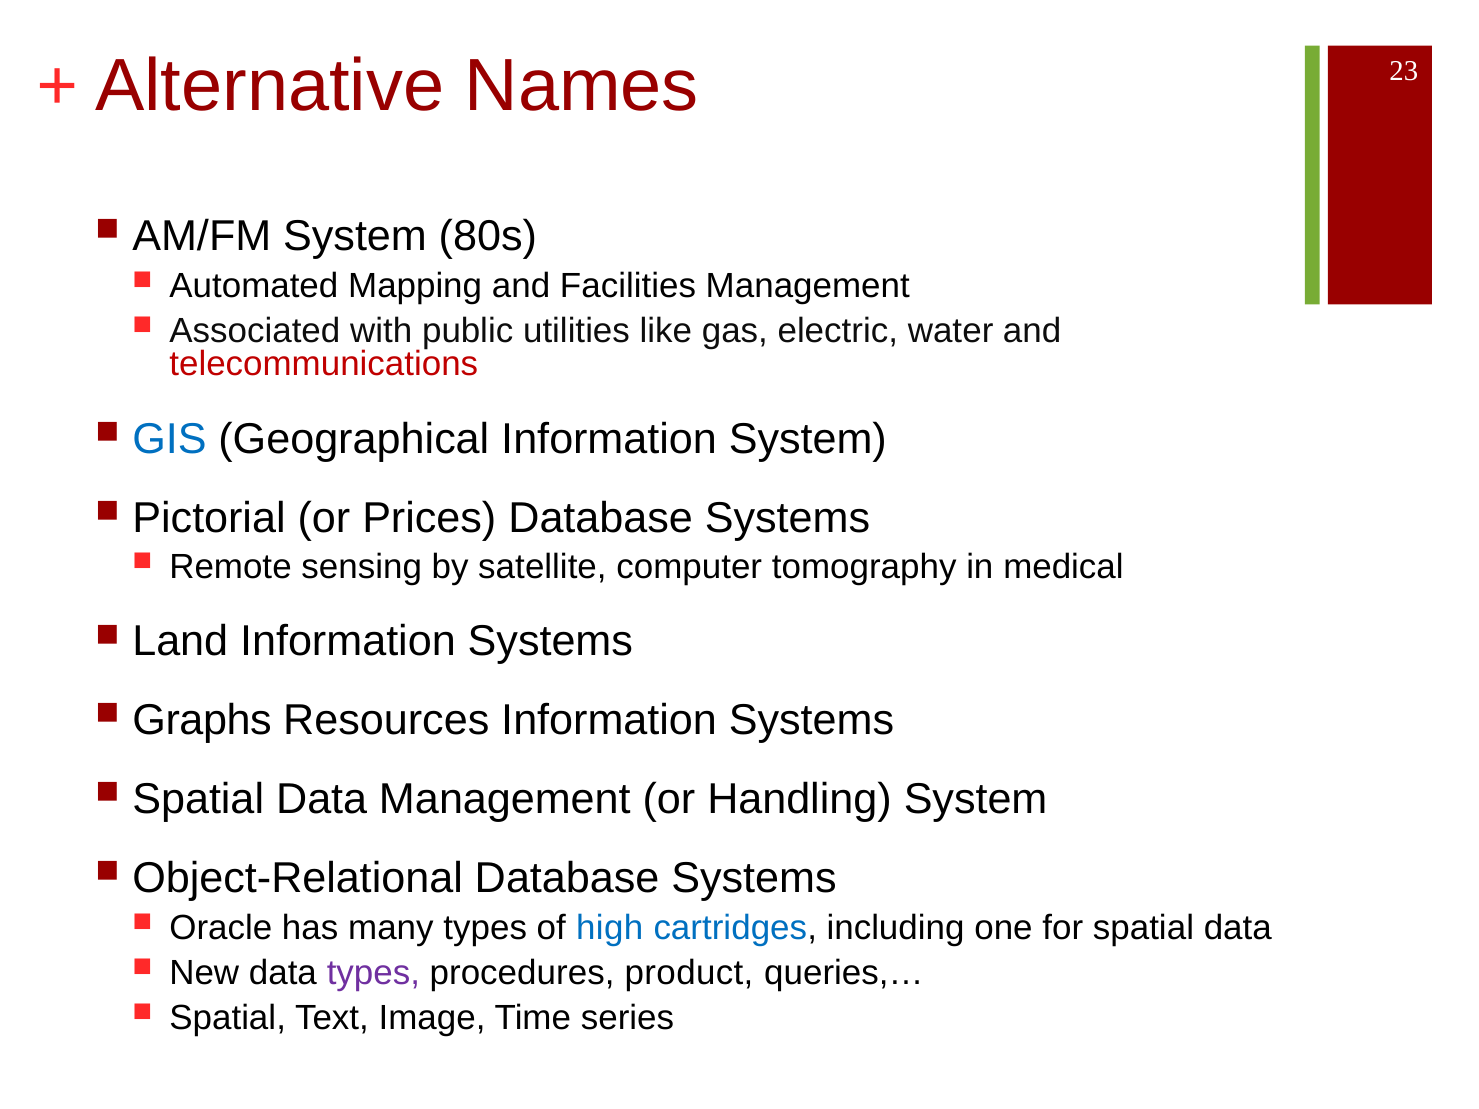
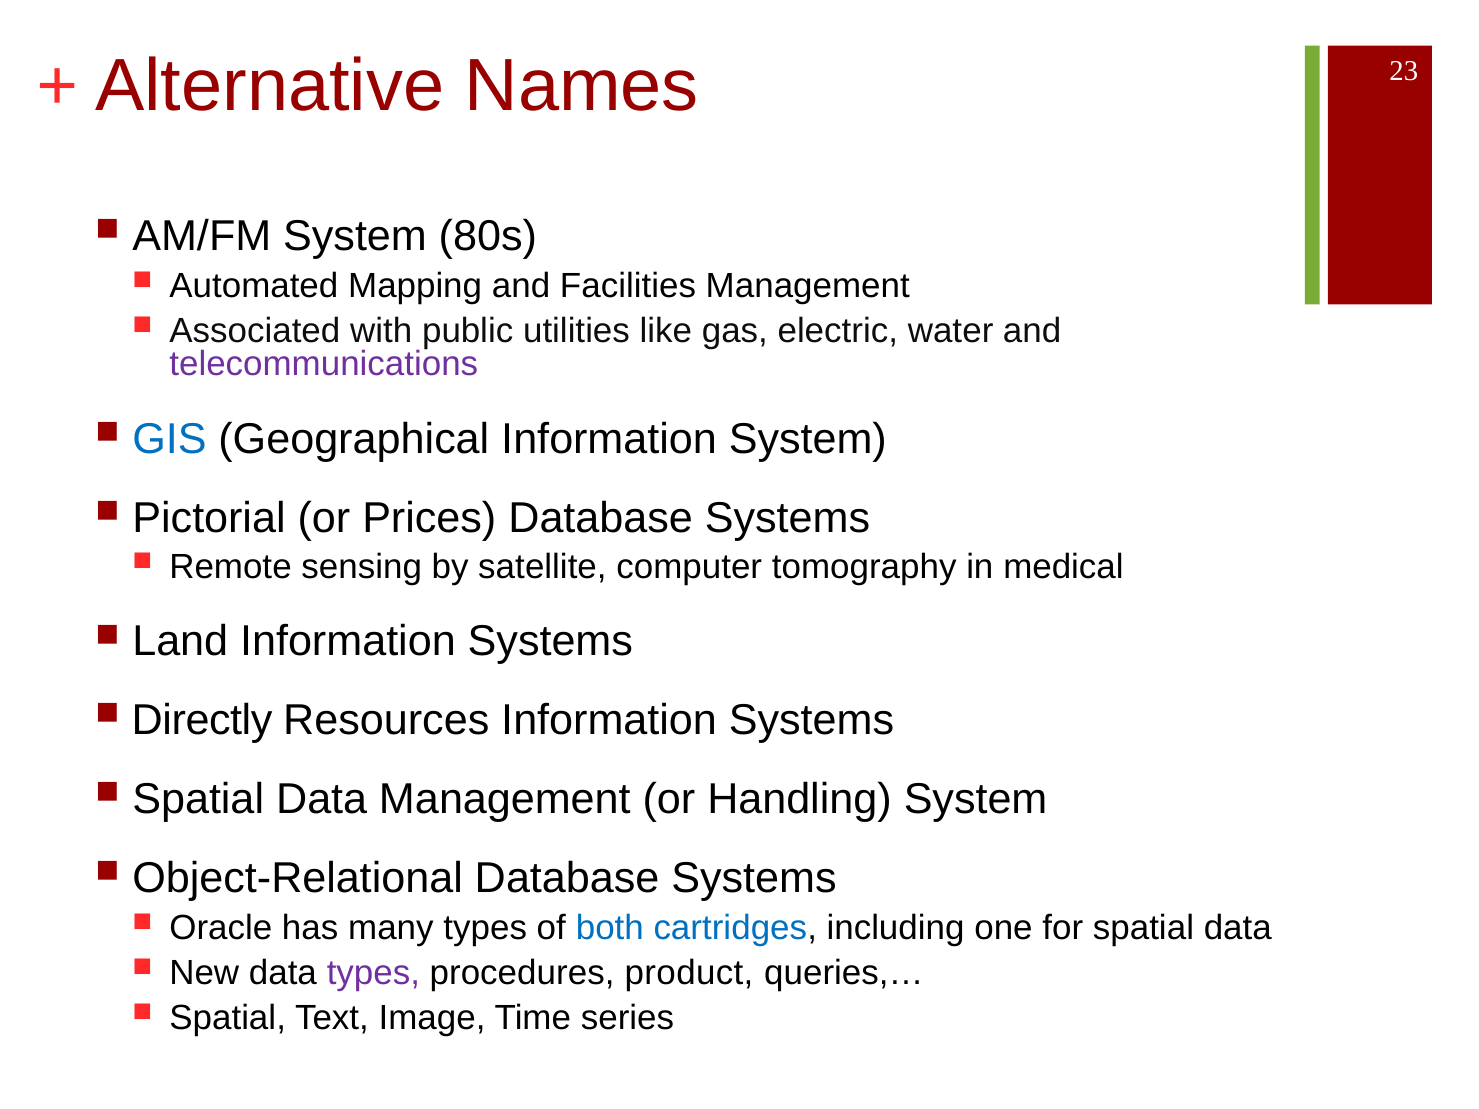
telecommunications colour: red -> purple
Graphs: Graphs -> Directly
high: high -> both
